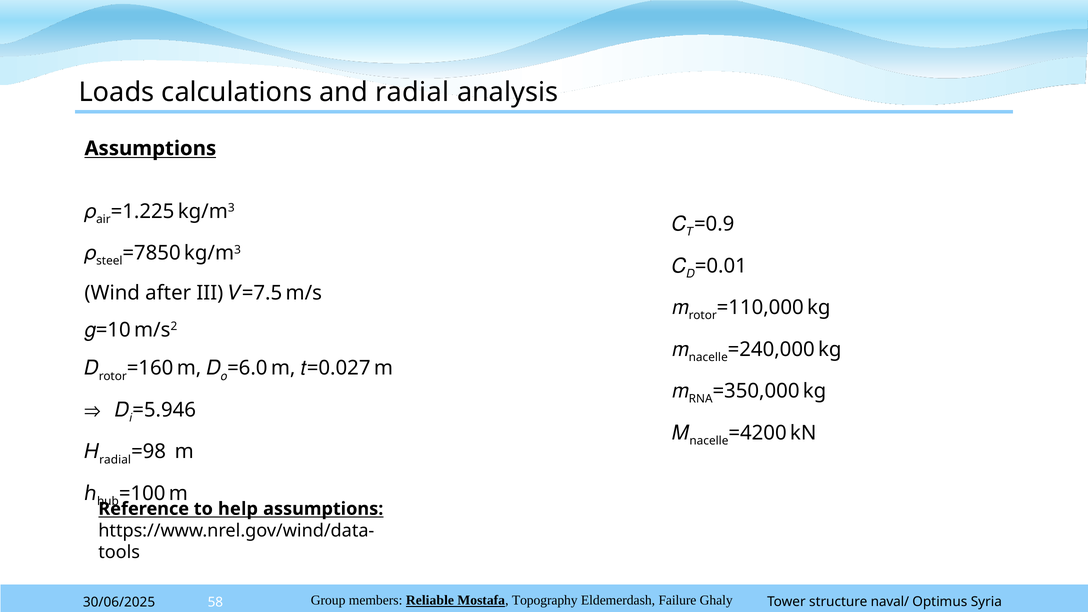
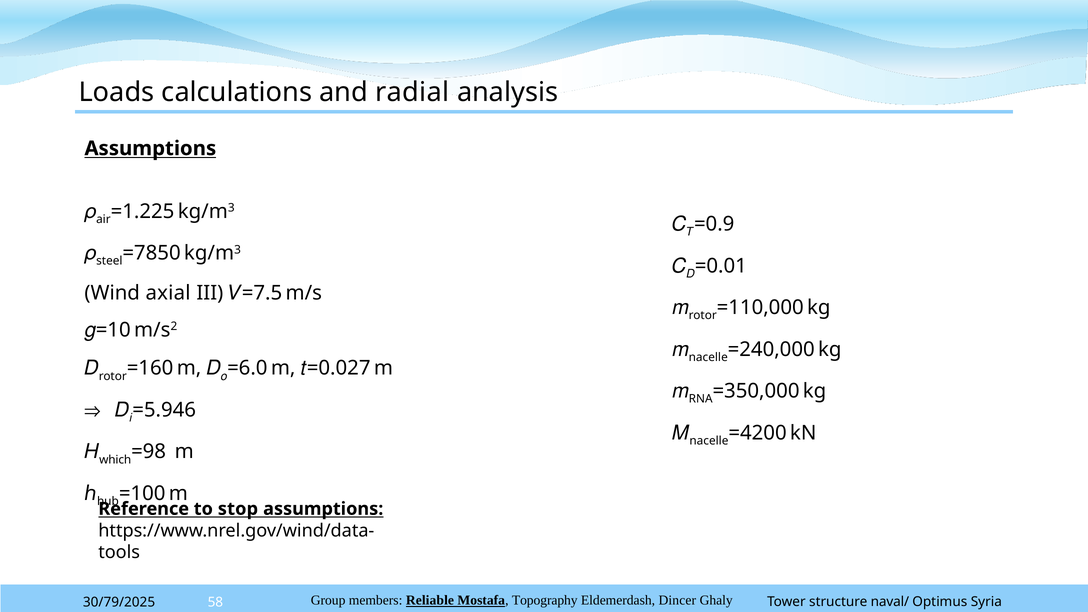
after: after -> axial
radial at (115, 460): radial -> which
help: help -> stop
Failure: Failure -> Dincer
30/06/2025: 30/06/2025 -> 30/79/2025
